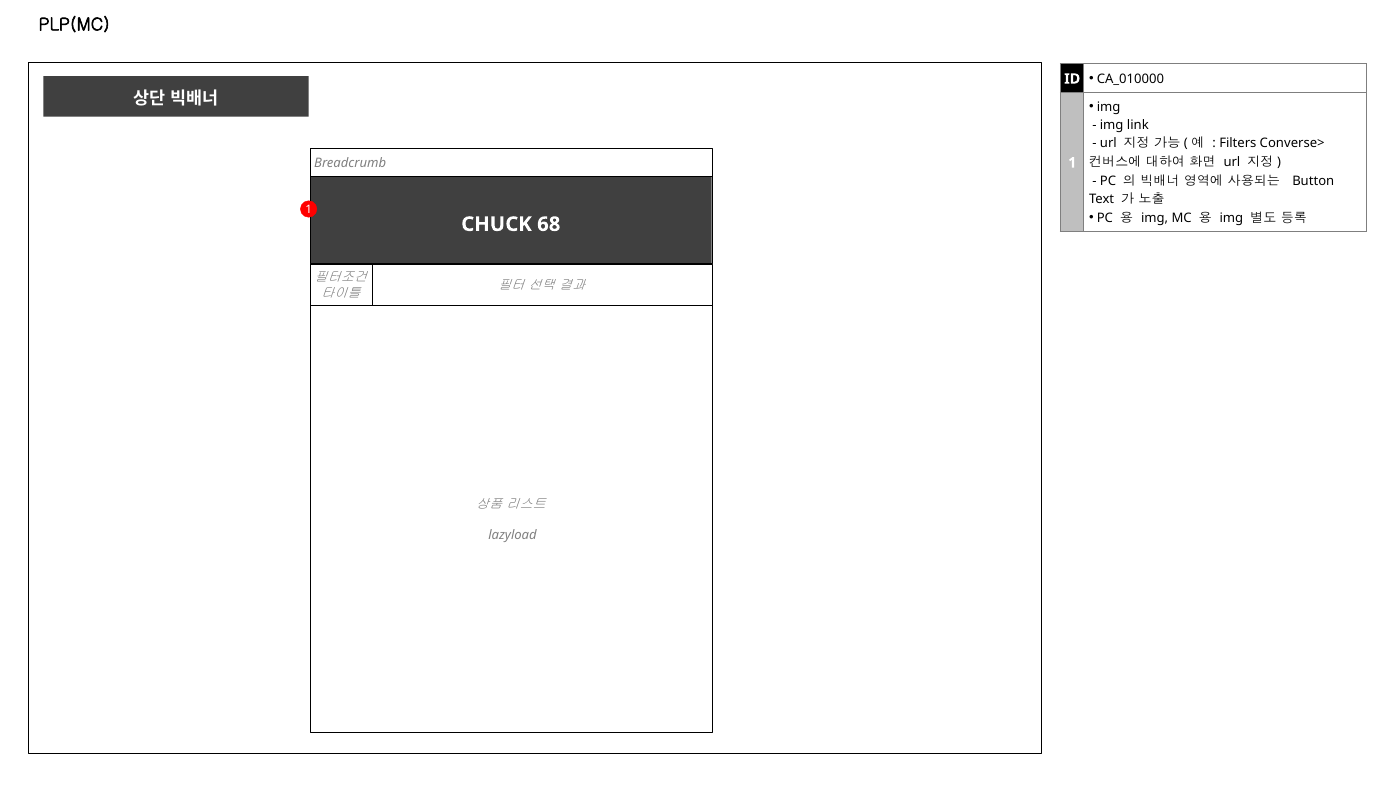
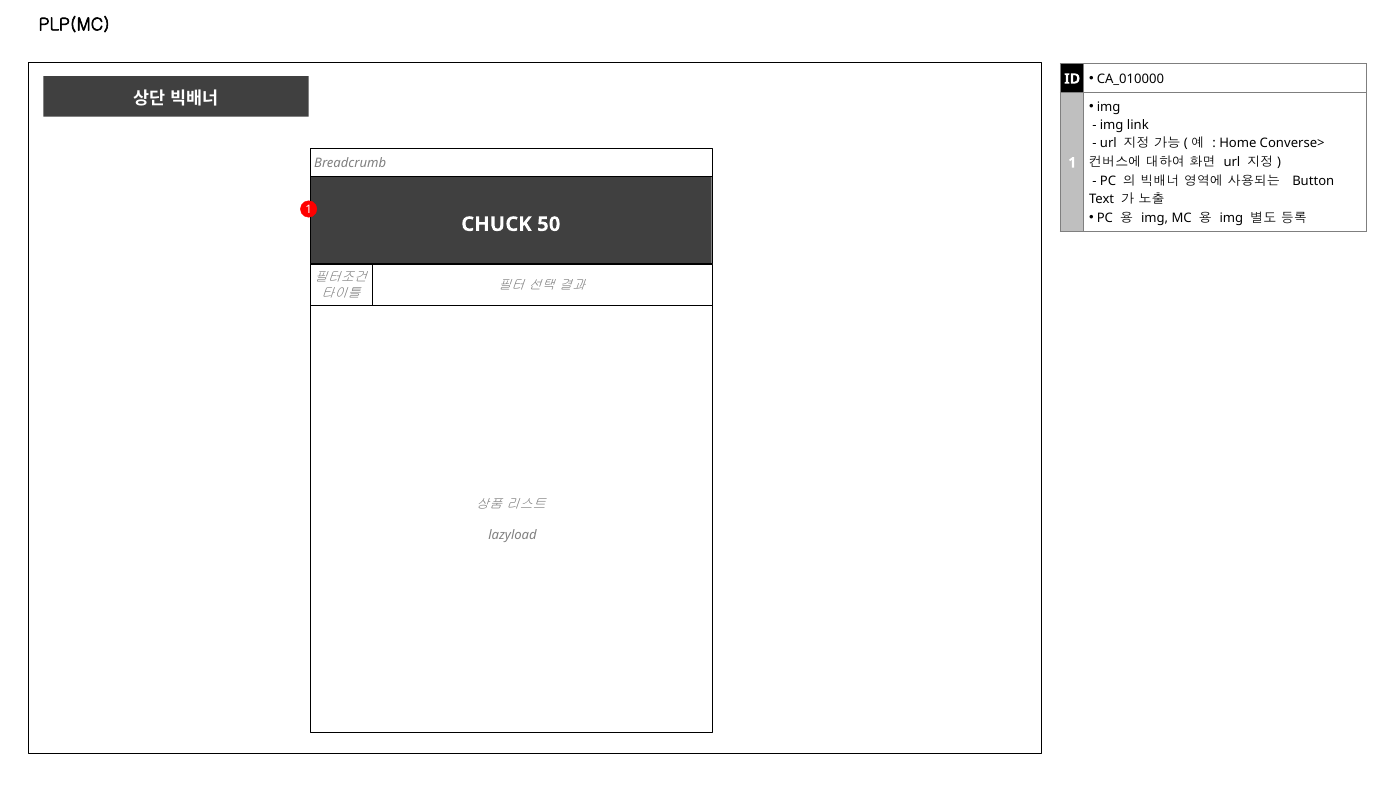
Filters: Filters -> Home
68: 68 -> 50
